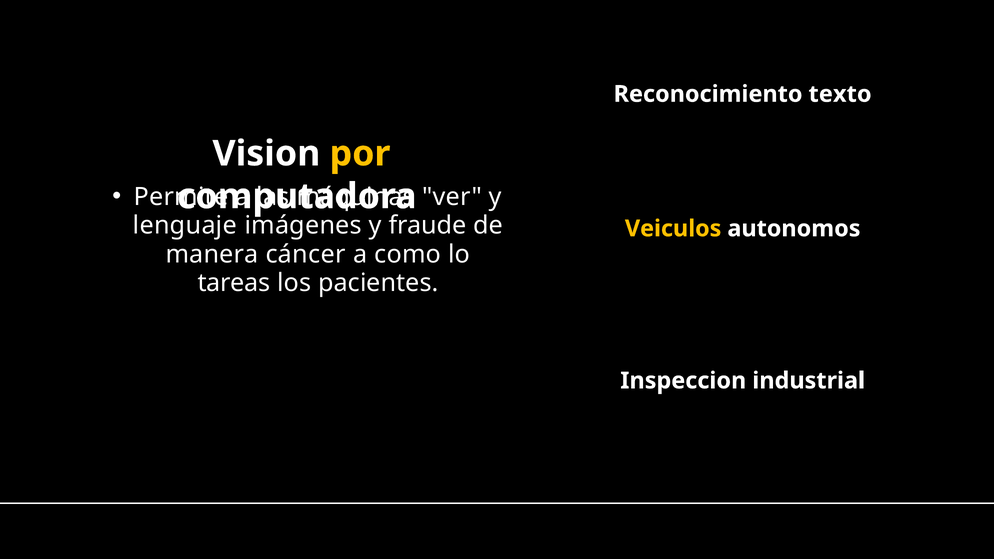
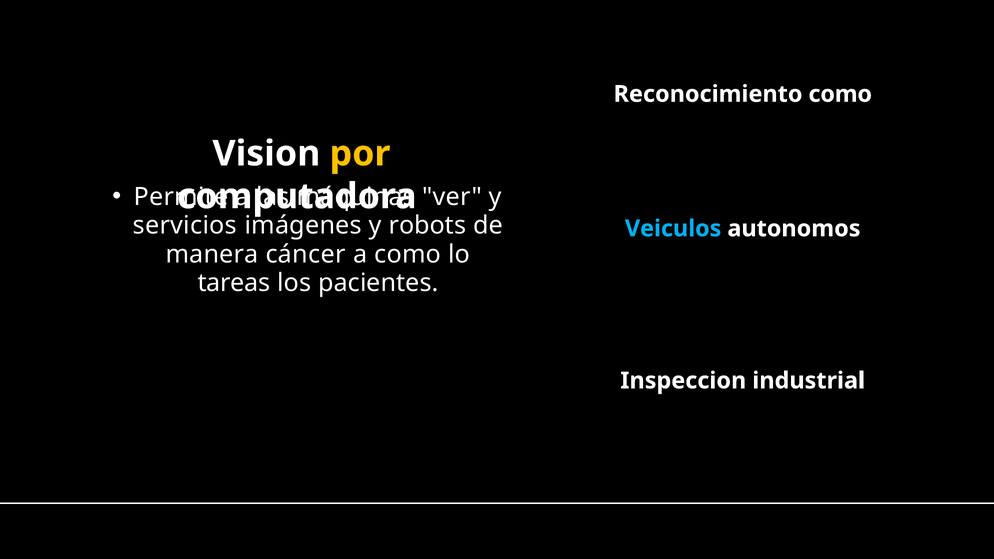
Reconocimiento texto: texto -> como
lenguaje: lenguaje -> servicios
fraude: fraude -> robots
Veiculos colour: yellow -> light blue
